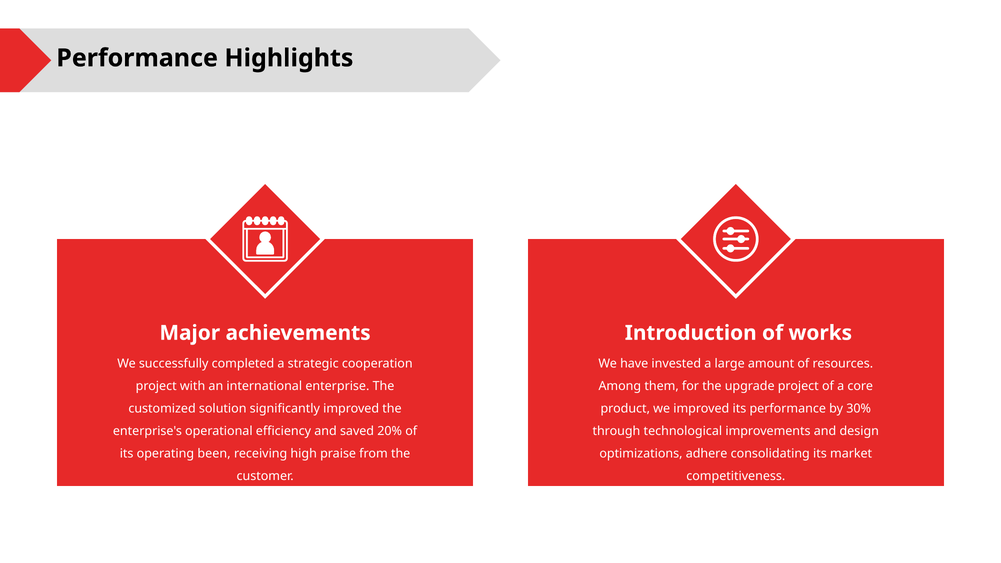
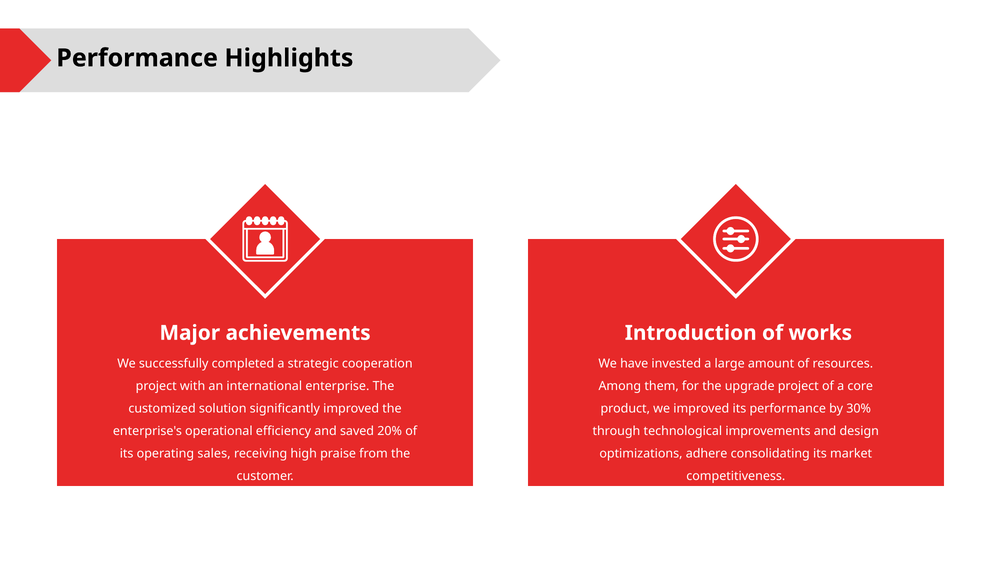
been: been -> sales
